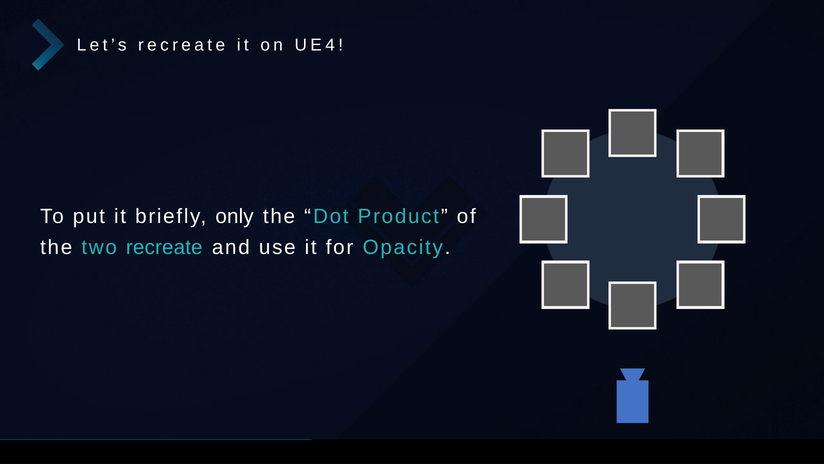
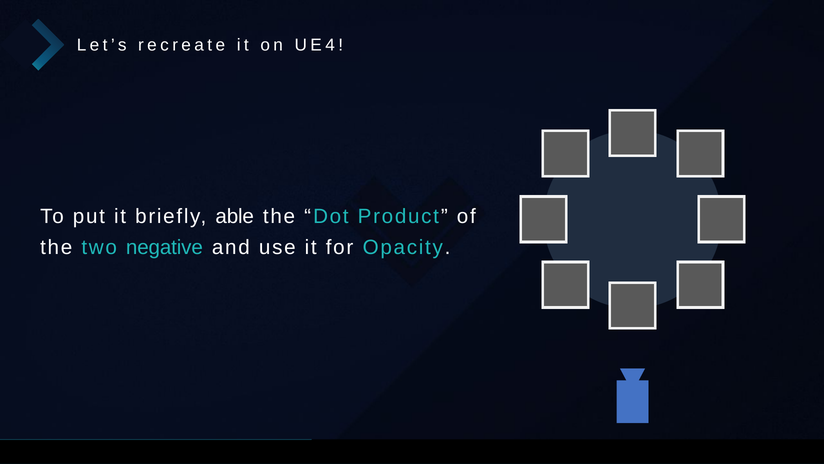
only: only -> able
two recreate: recreate -> negative
